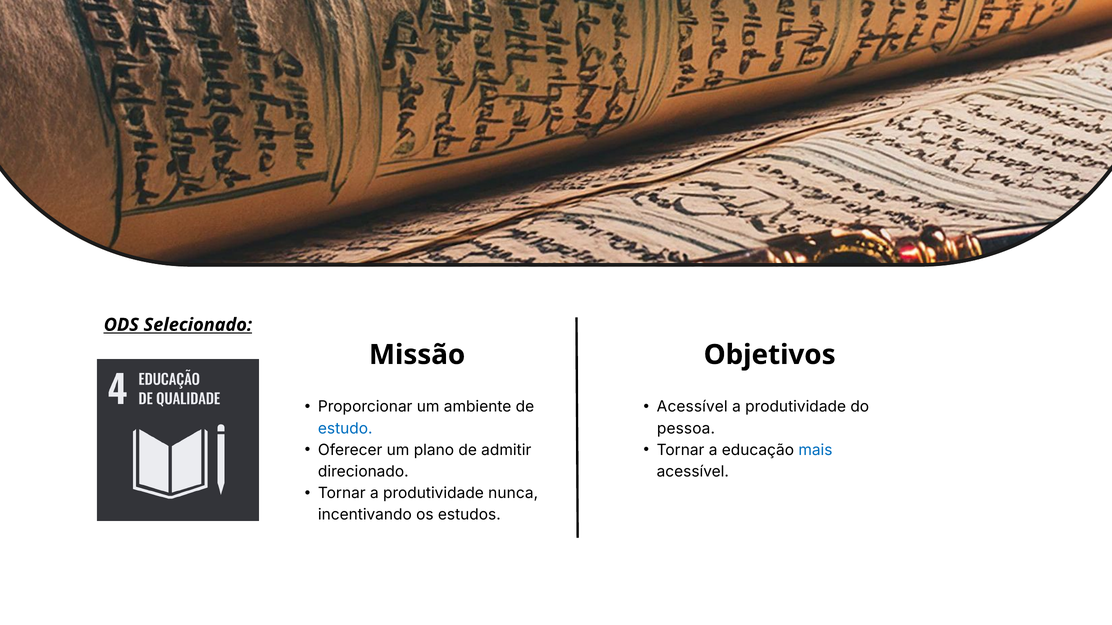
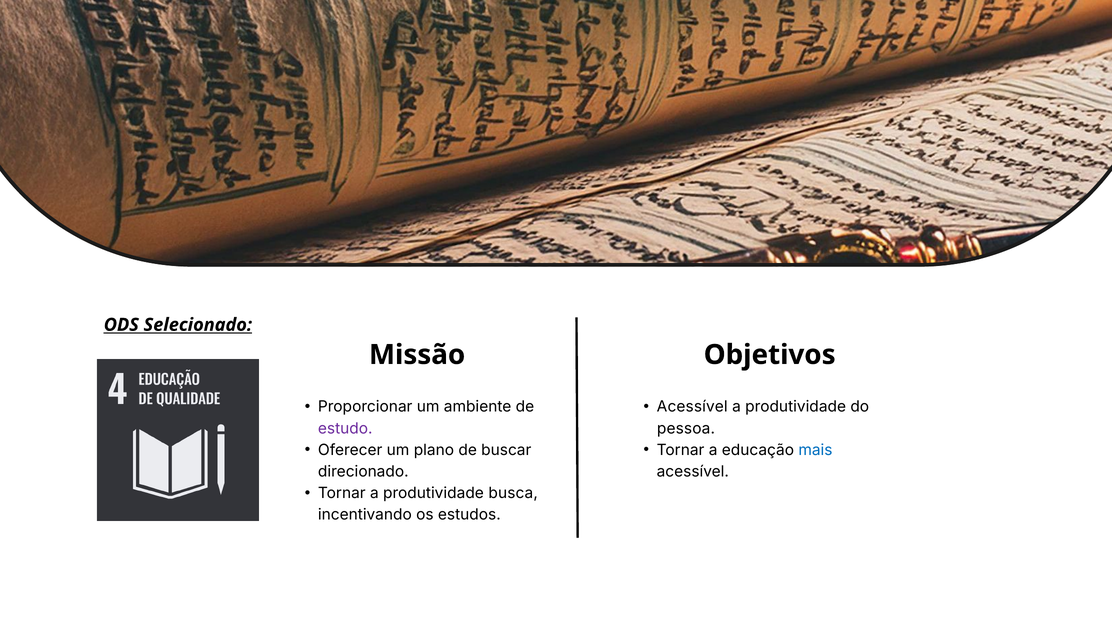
estudo colour: blue -> purple
admitir: admitir -> buscar
nunca: nunca -> busca
